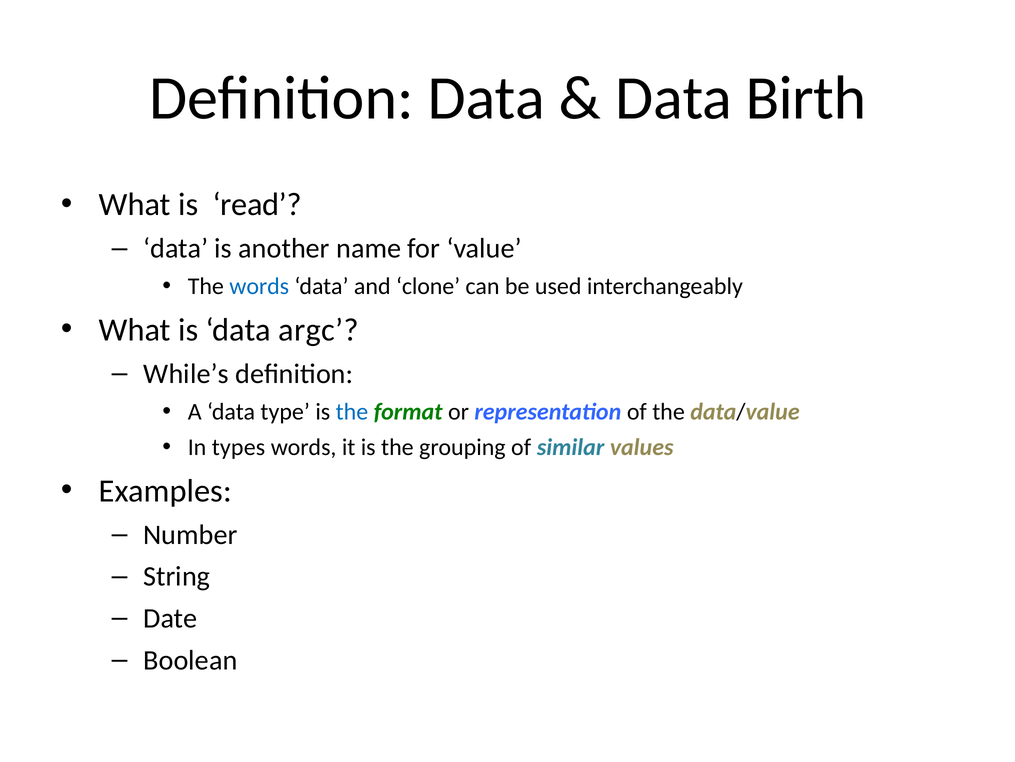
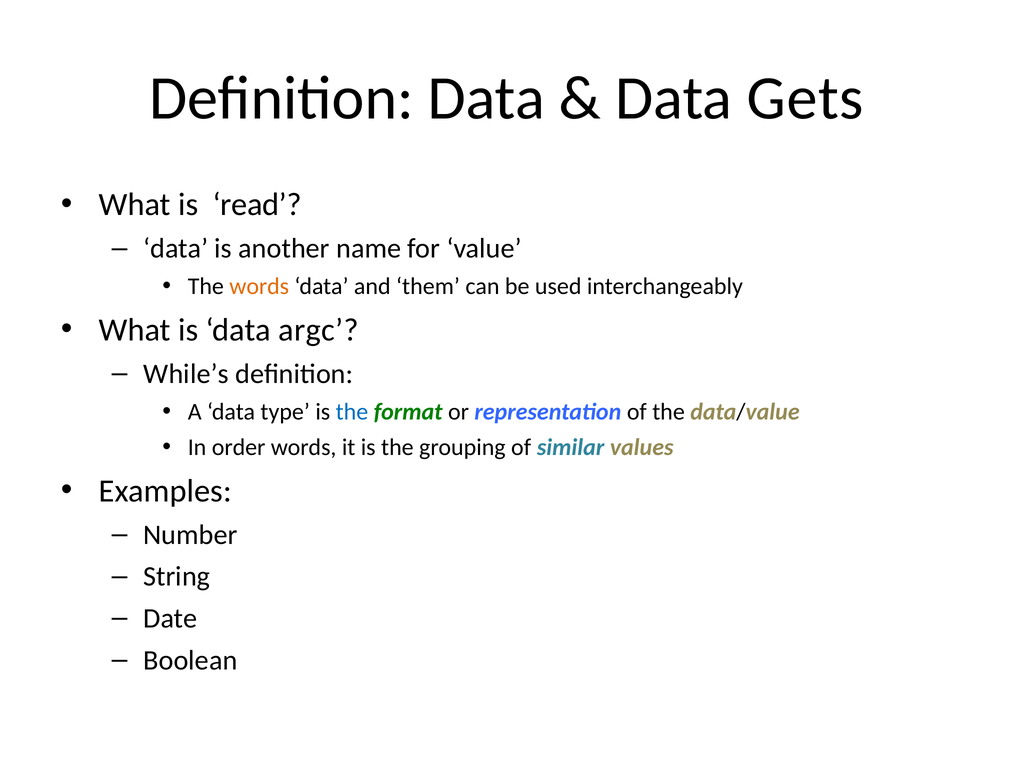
Birth: Birth -> Gets
words at (259, 286) colour: blue -> orange
clone: clone -> them
types: types -> order
